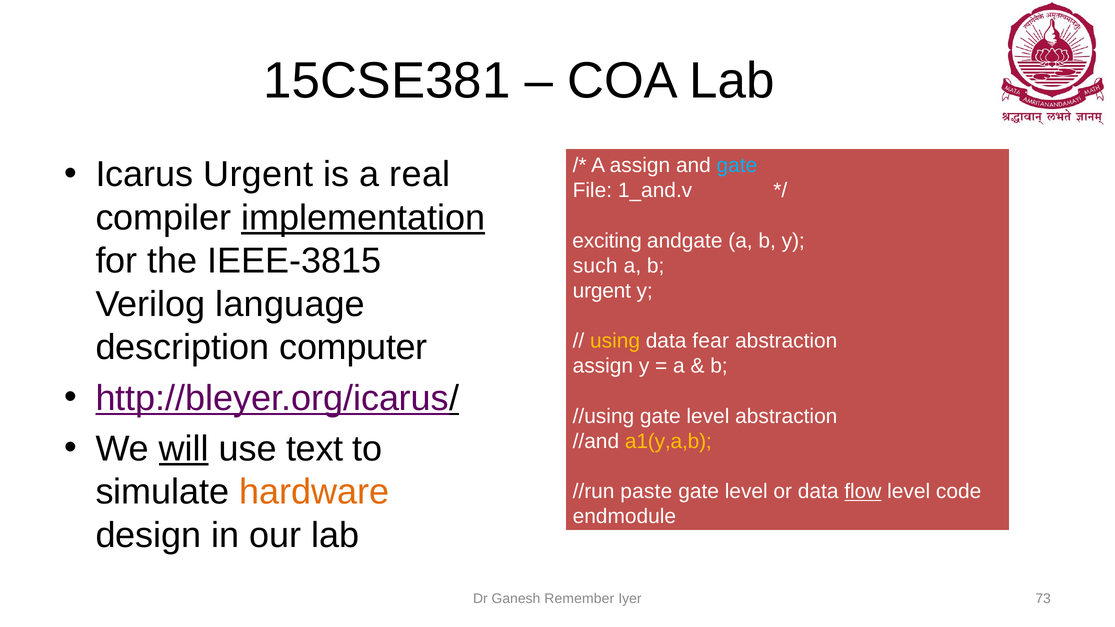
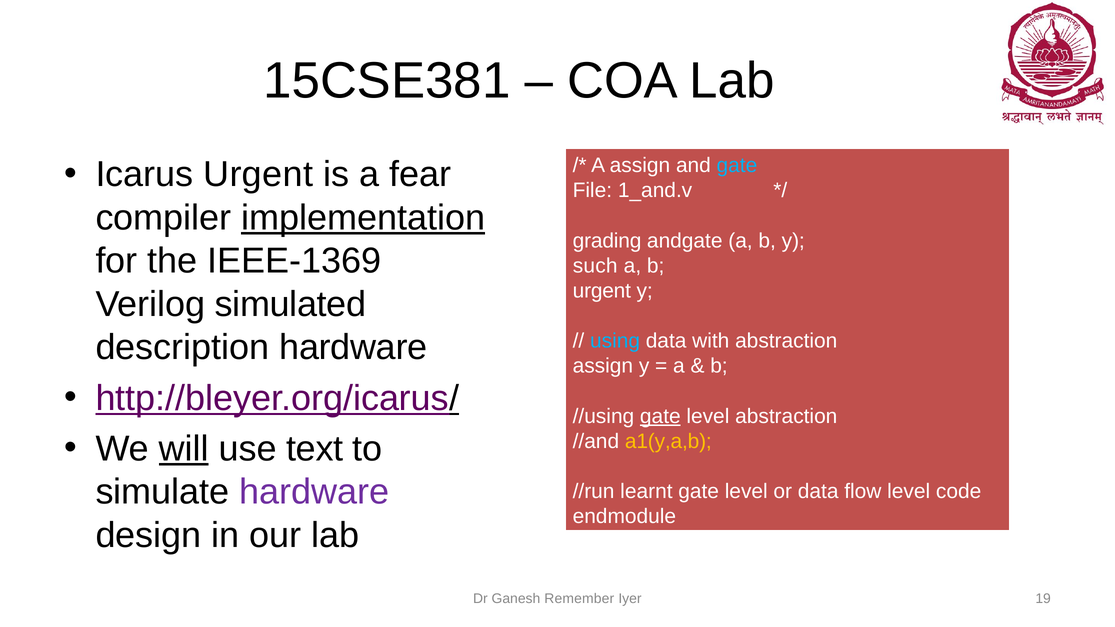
real: real -> fear
exciting: exciting -> grading
IEEE-3815: IEEE-3815 -> IEEE-1369
language: language -> simulated
description computer: computer -> hardware
using colour: yellow -> light blue
fear: fear -> with
gate at (660, 416) underline: none -> present
hardware at (314, 492) colour: orange -> purple
paste: paste -> learnt
flow underline: present -> none
73: 73 -> 19
